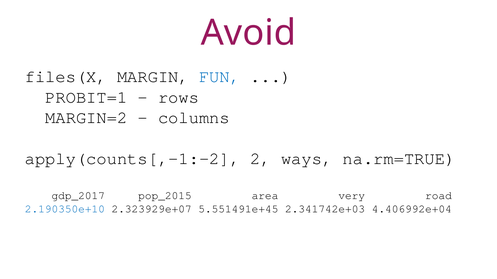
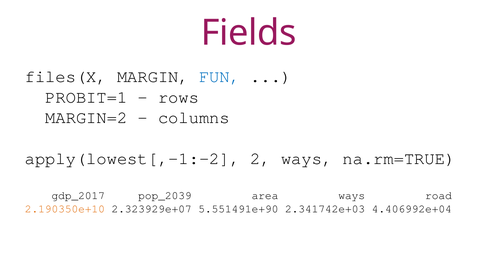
Avoid: Avoid -> Fields
apply(counts[,-1:-2: apply(counts[,-1:-2 -> apply(lowest[,-1:-2
pop_2015: pop_2015 -> pop_2039
area very: very -> ways
2.190350e+10 colour: blue -> orange
5.551491e+45: 5.551491e+45 -> 5.551491e+90
